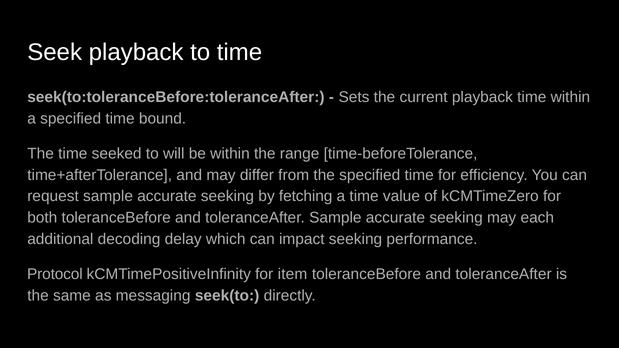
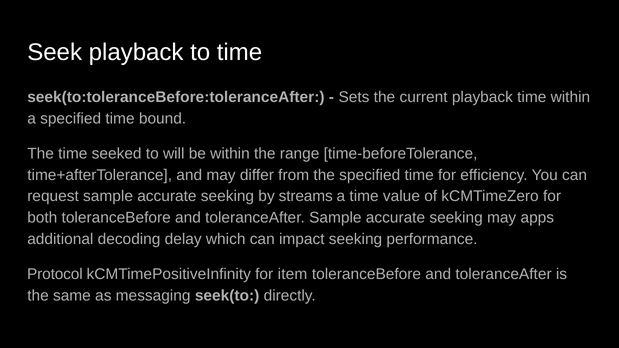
fetching: fetching -> streams
each: each -> apps
